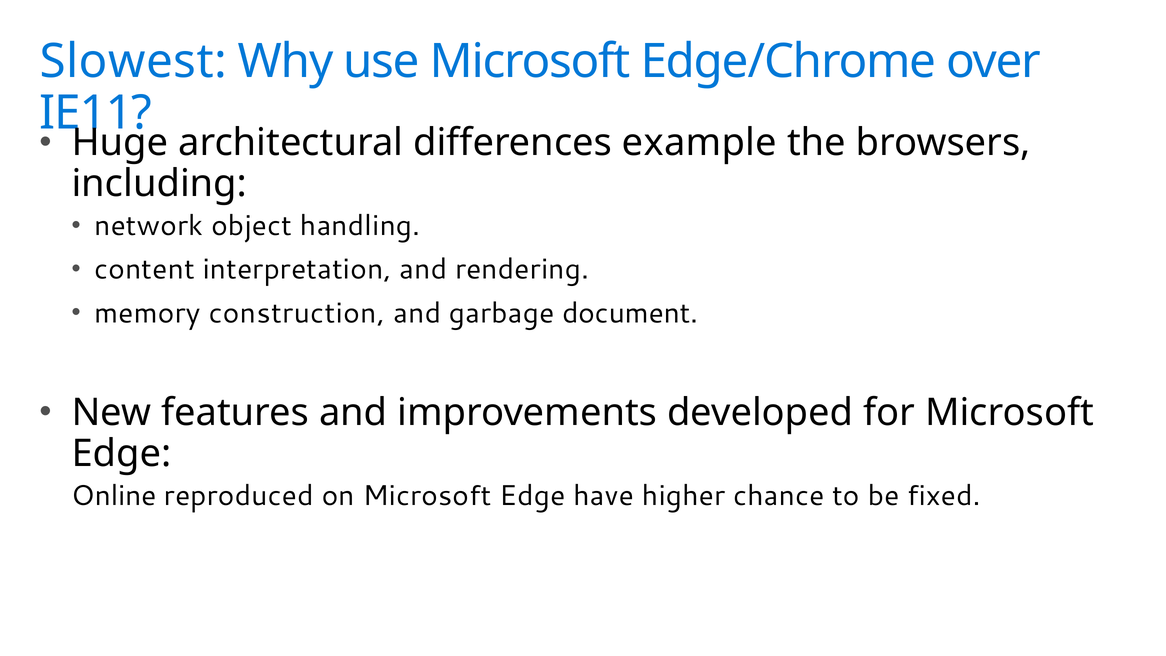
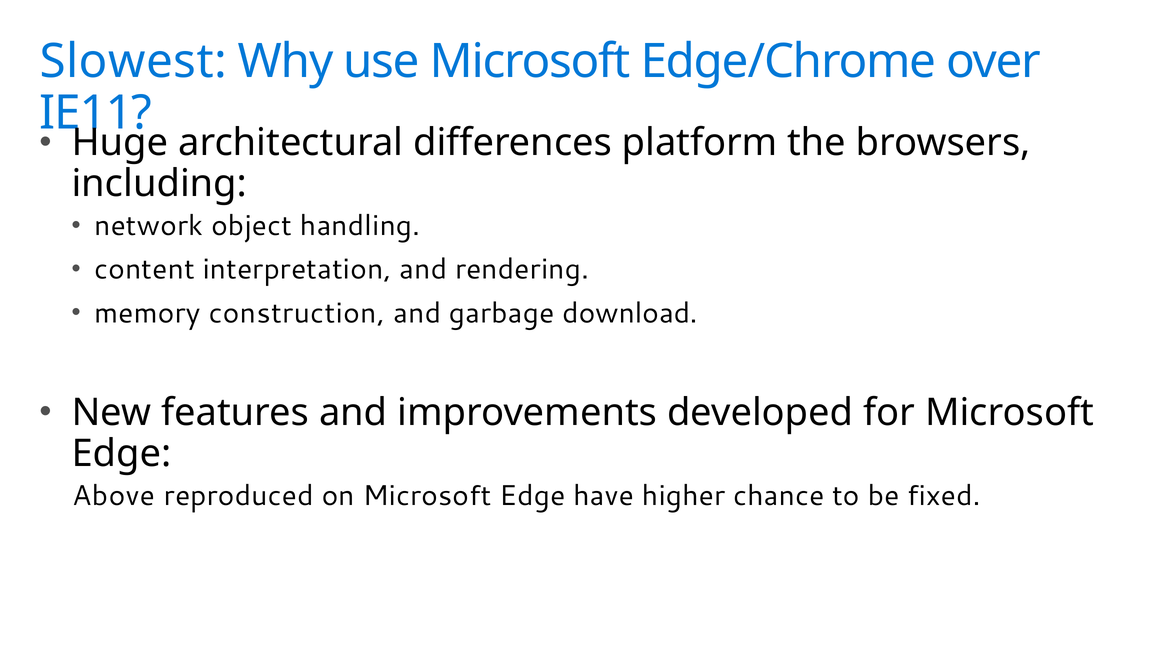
example: example -> platform
document: document -> download
Online: Online -> Above
